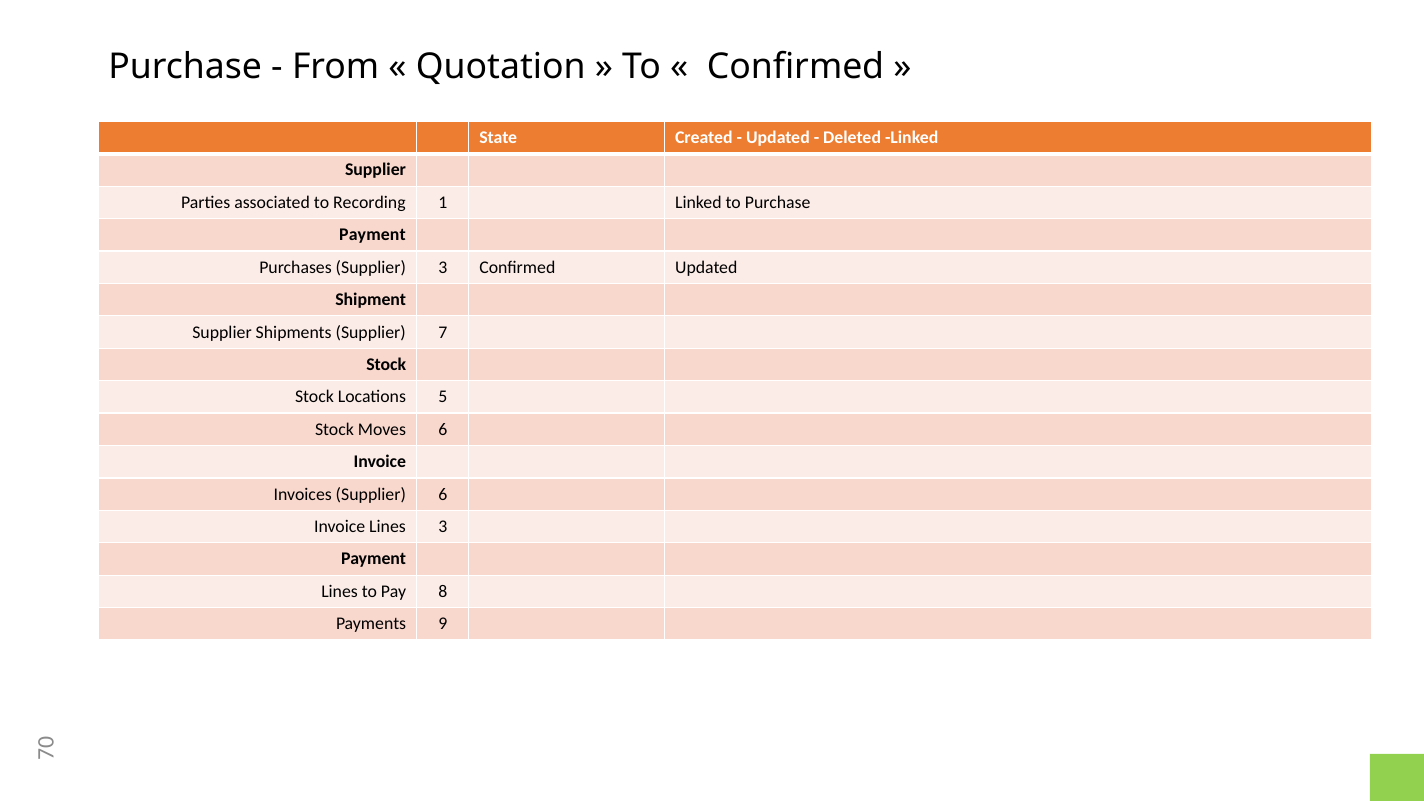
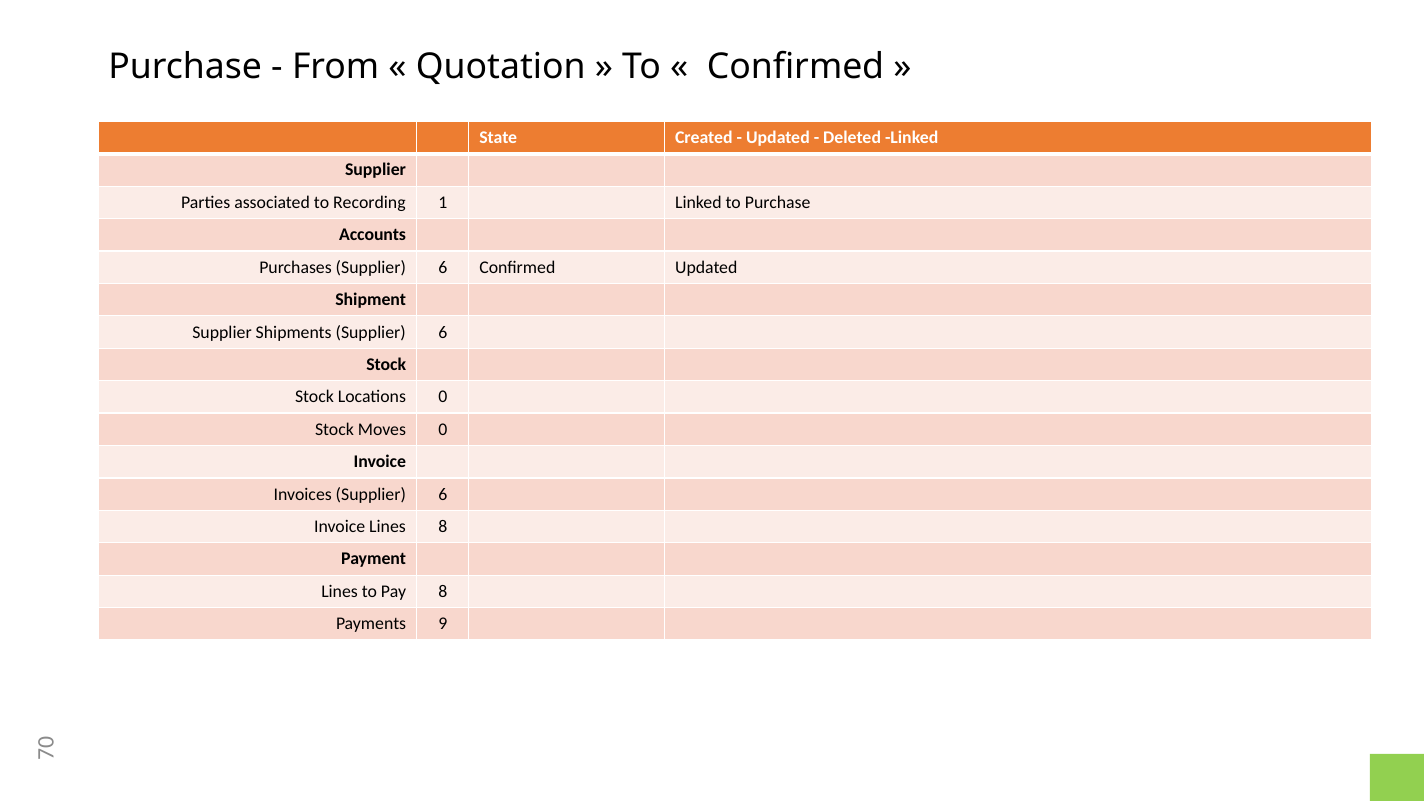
Payment at (373, 235): Payment -> Accounts
Purchases Supplier 3: 3 -> 6
Shipments Supplier 7: 7 -> 6
Locations 5: 5 -> 0
Moves 6: 6 -> 0
Lines 3: 3 -> 8
